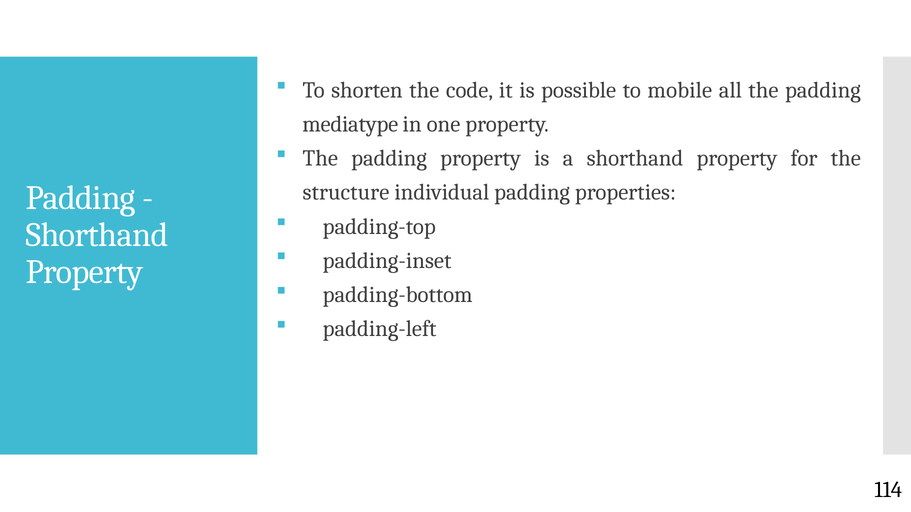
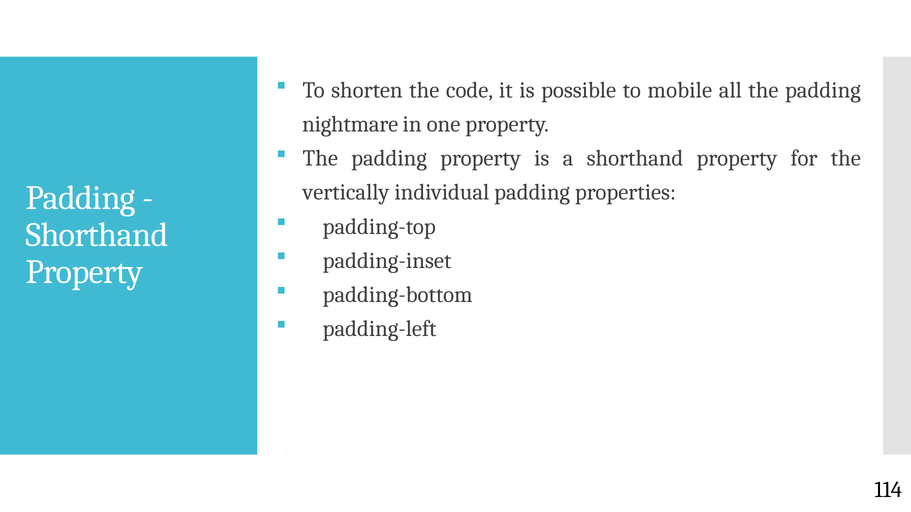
mediatype: mediatype -> nightmare
structure: structure -> vertically
